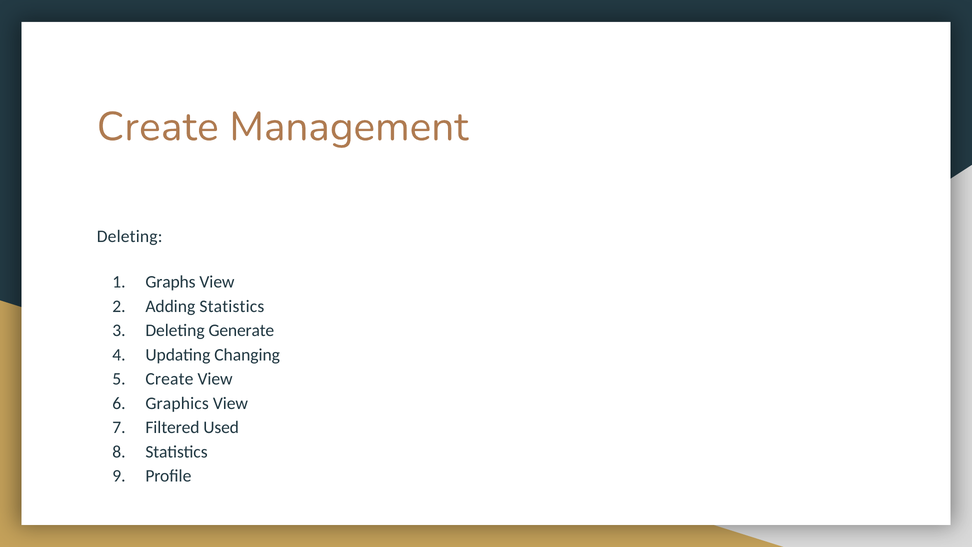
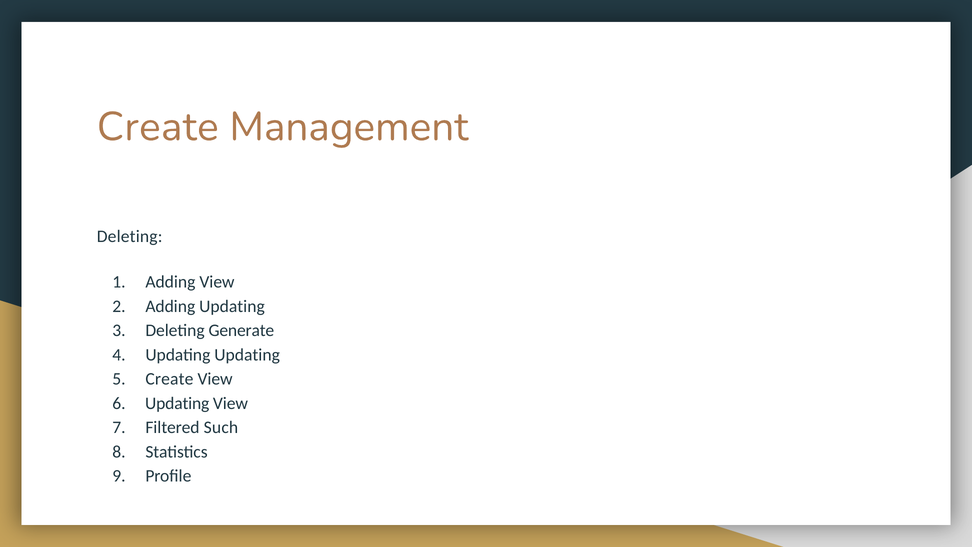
Graphs at (170, 282): Graphs -> Adding
Adding Statistics: Statistics -> Updating
Updating Changing: Changing -> Updating
Graphics at (177, 403): Graphics -> Updating
Used: Used -> Such
